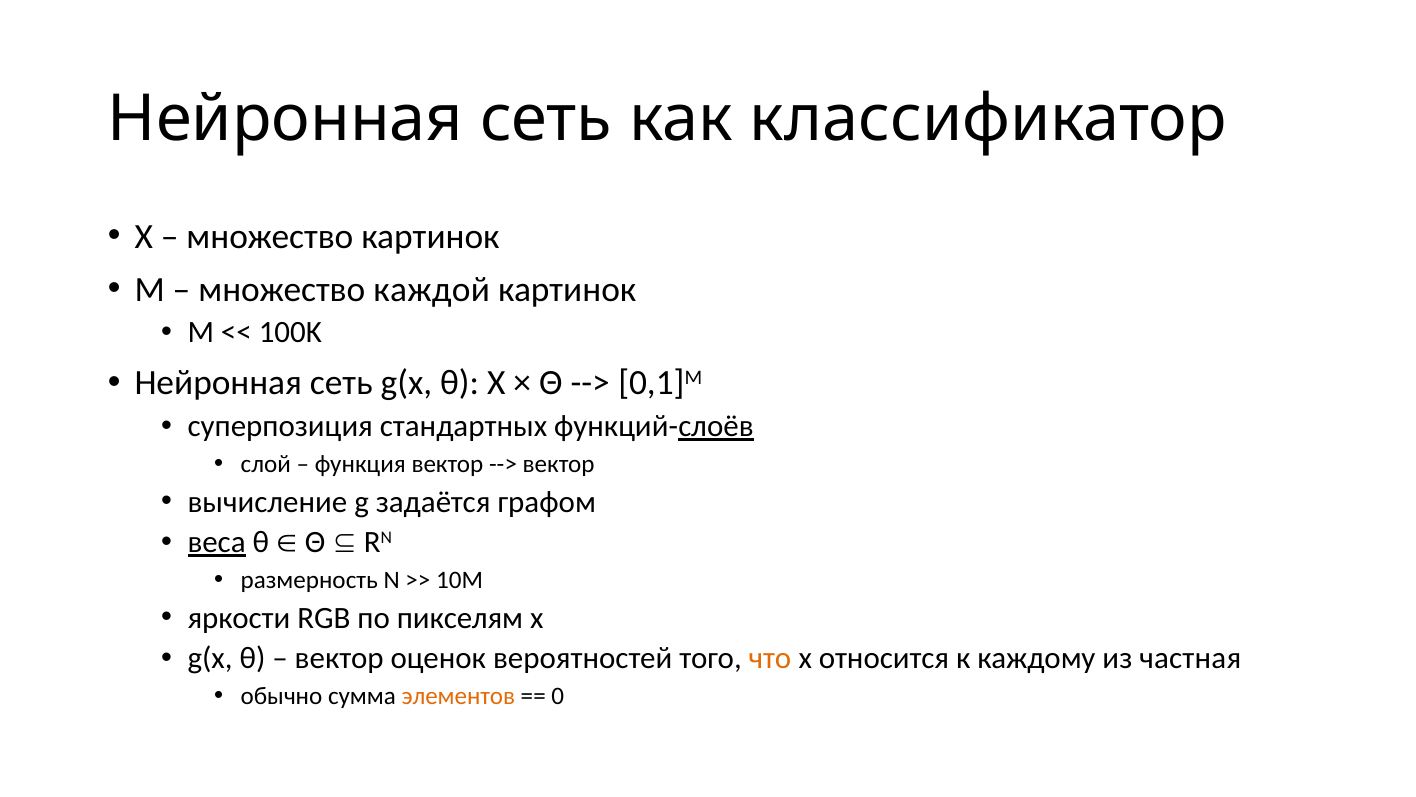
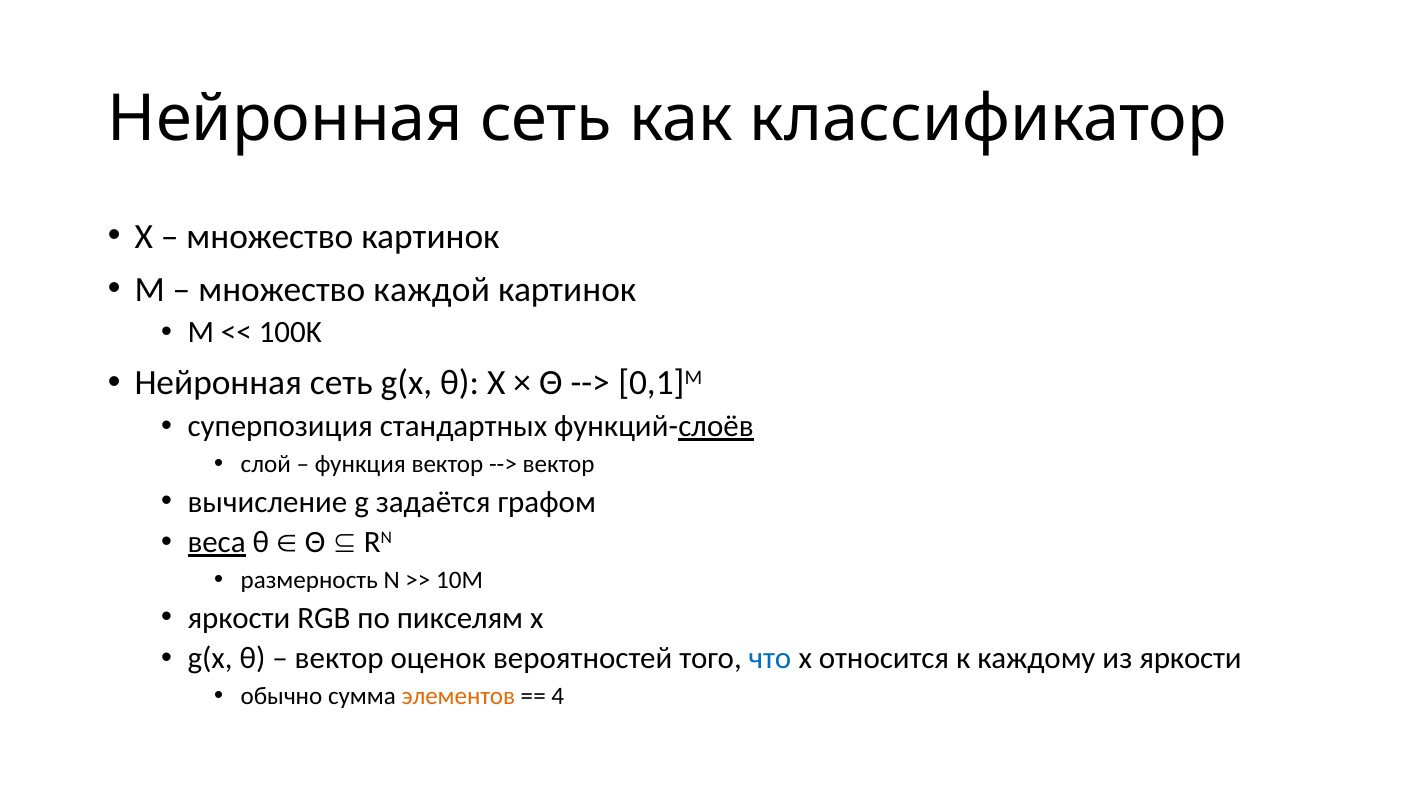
что colour: orange -> blue
из частная: частная -> яркости
0: 0 -> 4
